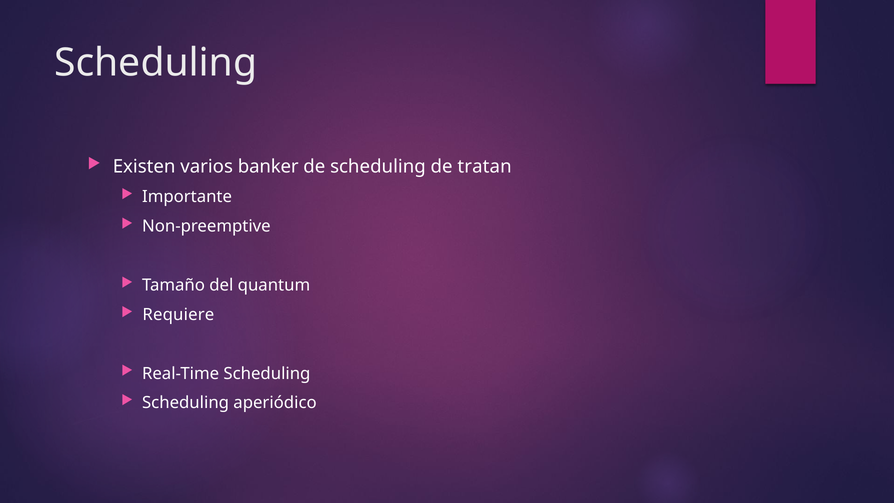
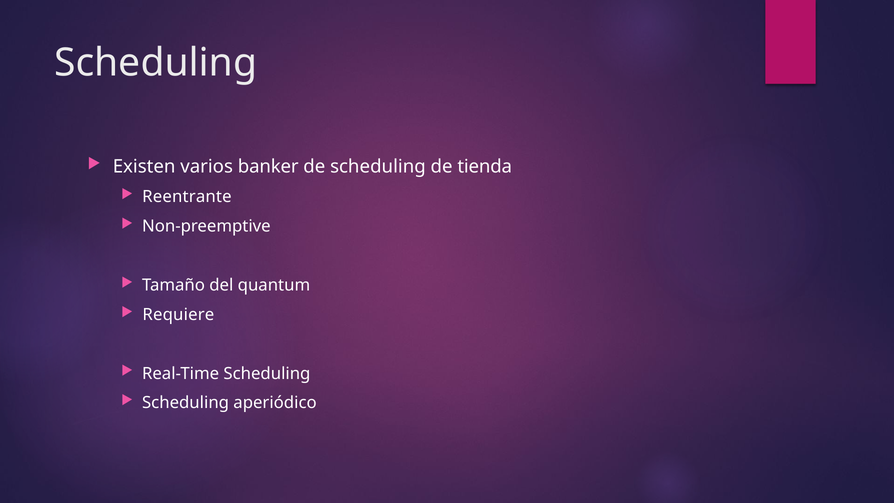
tratan: tratan -> tienda
Importante: Importante -> Reentrante
